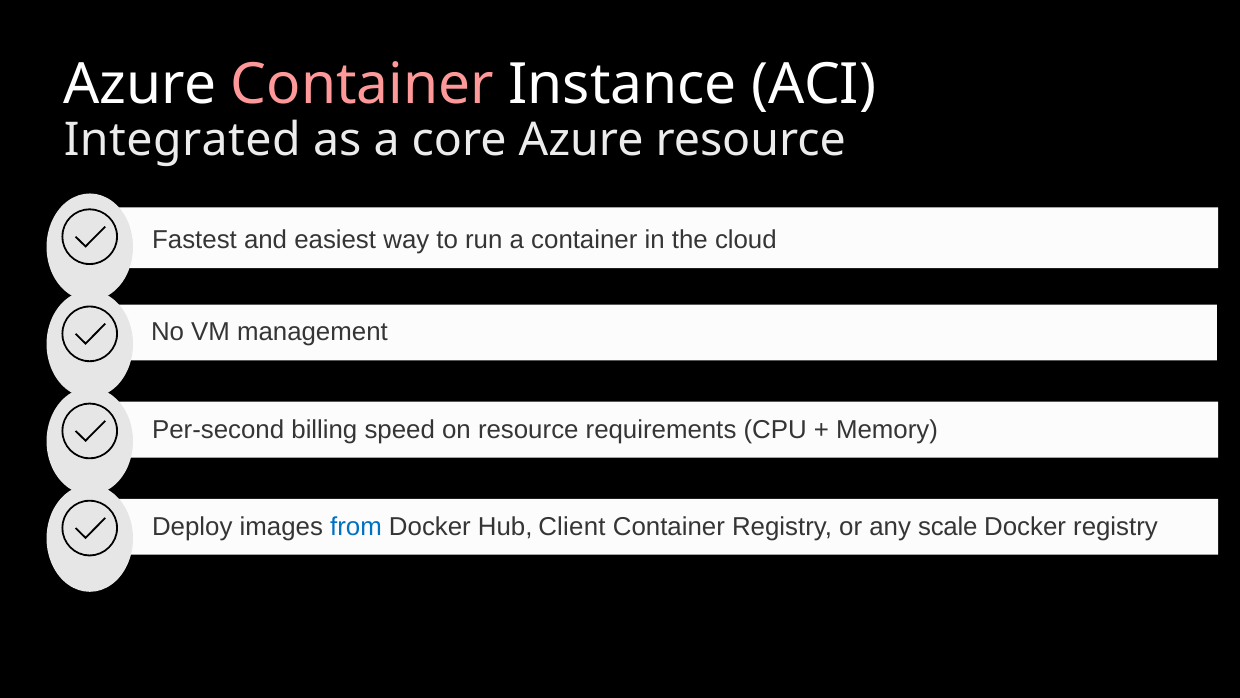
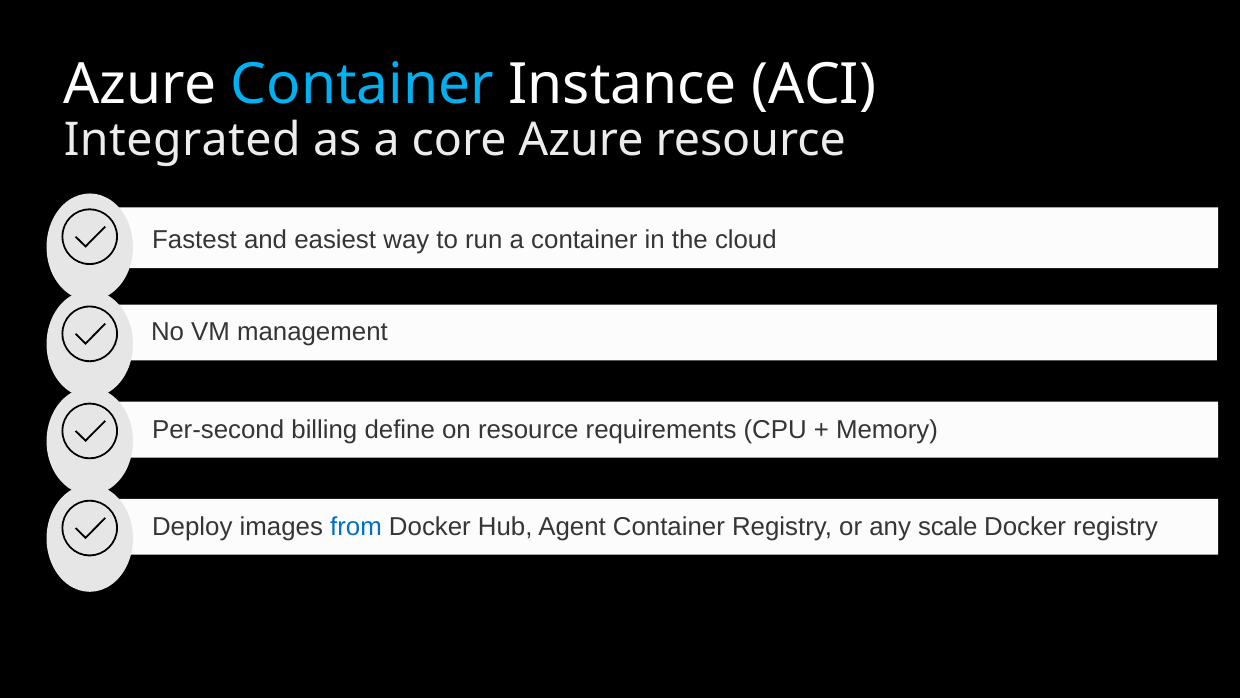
Container at (362, 84) colour: pink -> light blue
speed: speed -> define
Client: Client -> Agent
